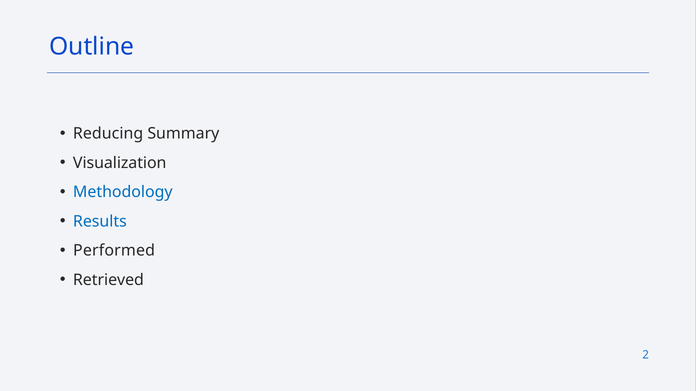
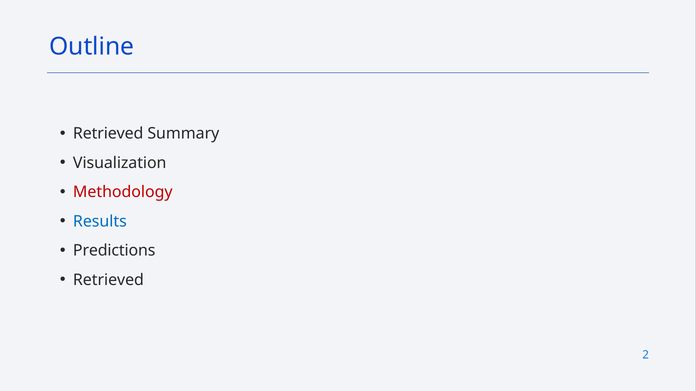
Reducing at (108, 134): Reducing -> Retrieved
Methodology colour: blue -> red
Performed: Performed -> Predictions
